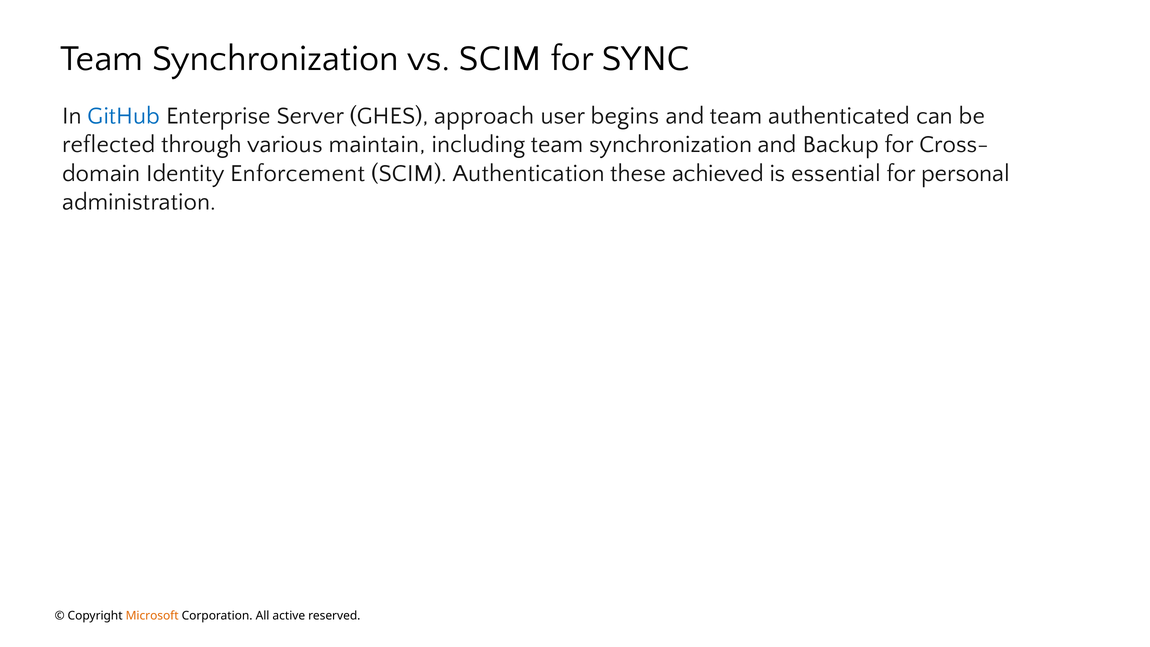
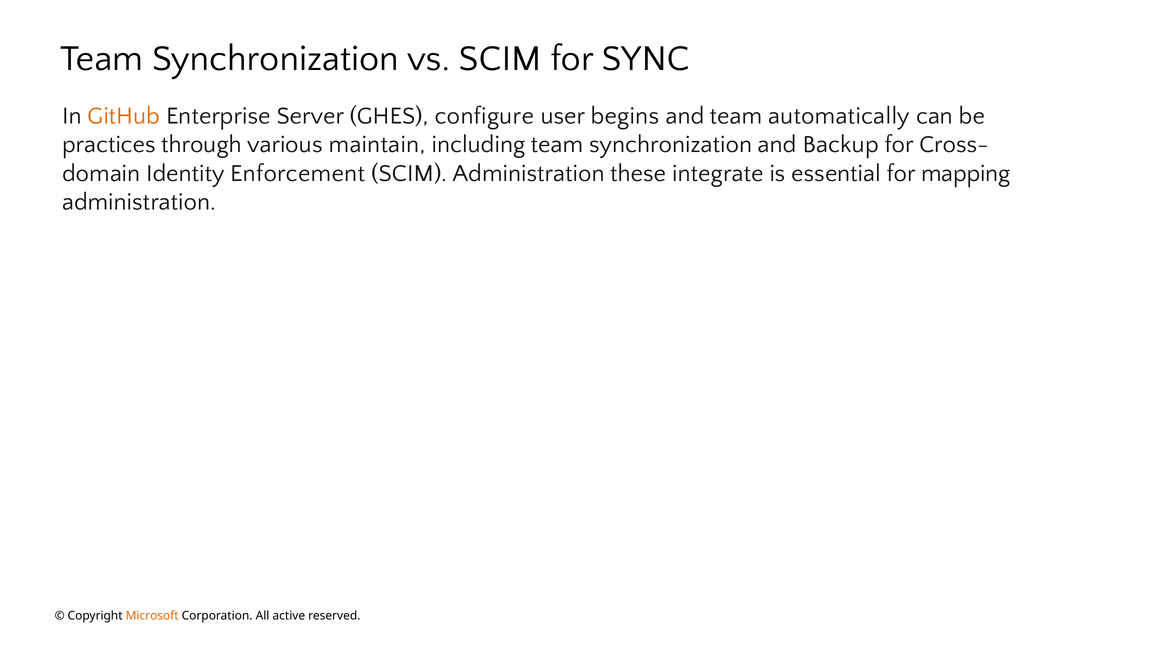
GitHub colour: blue -> orange
approach: approach -> configure
authenticated: authenticated -> automatically
reflected: reflected -> practices
SCIM Authentication: Authentication -> Administration
achieved: achieved -> integrate
personal: personal -> mapping
